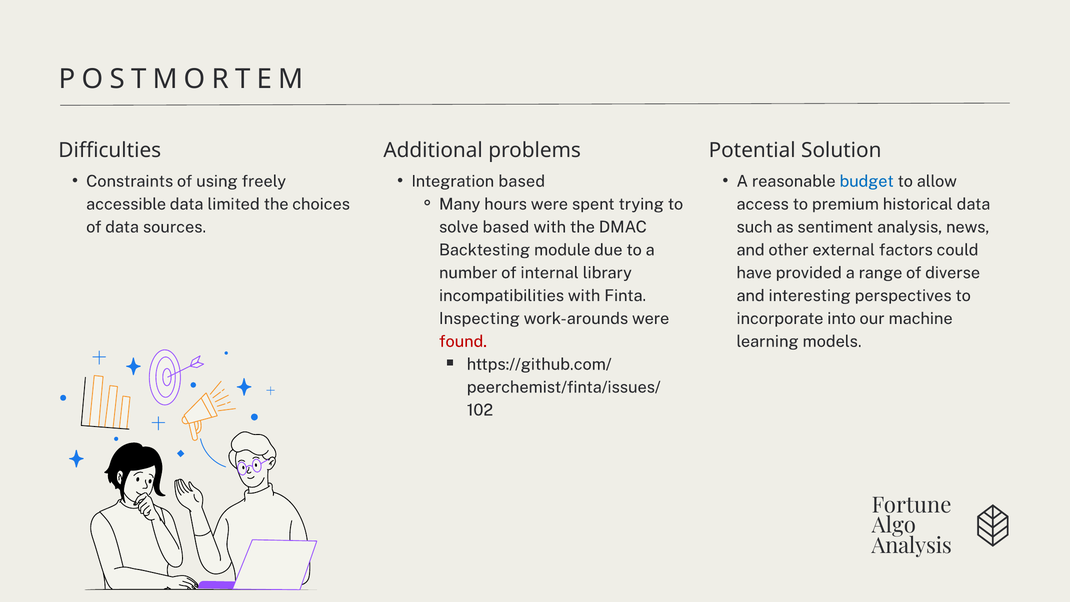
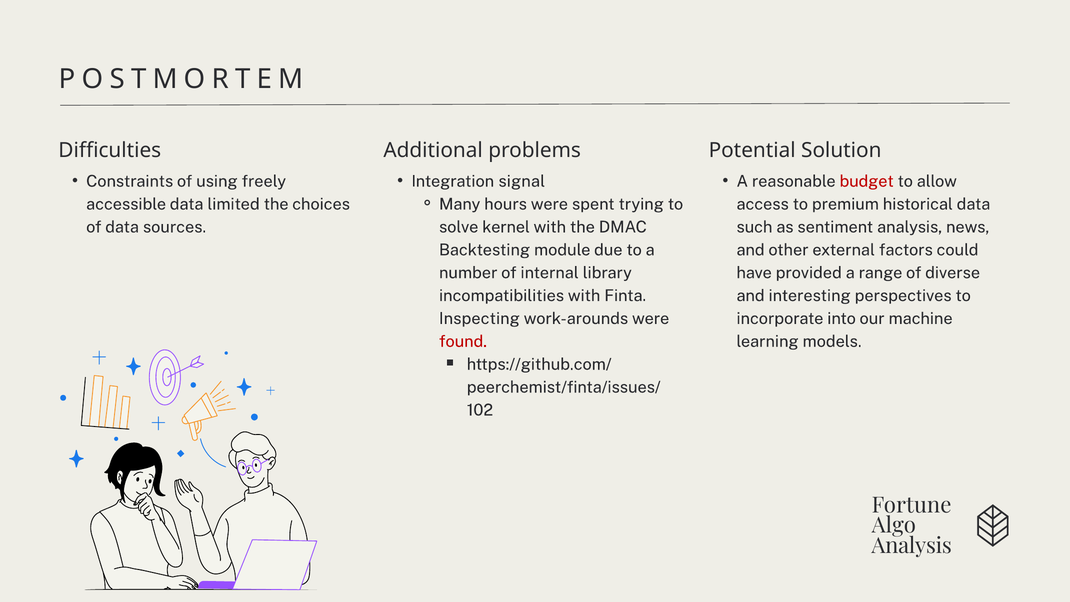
Integration based: based -> signal
budget colour: blue -> red
solve based: based -> kernel
